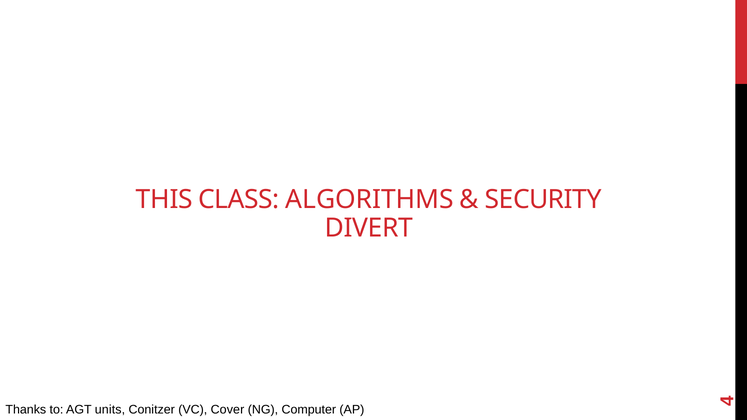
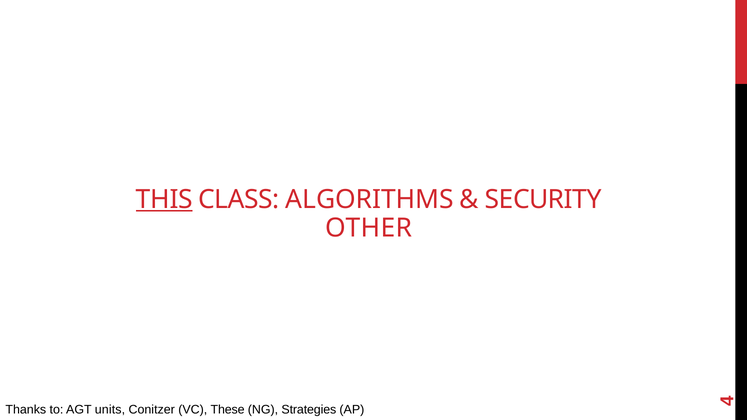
THIS underline: none -> present
DIVERT: DIVERT -> OTHER
Cover: Cover -> These
Computer: Computer -> Strategies
